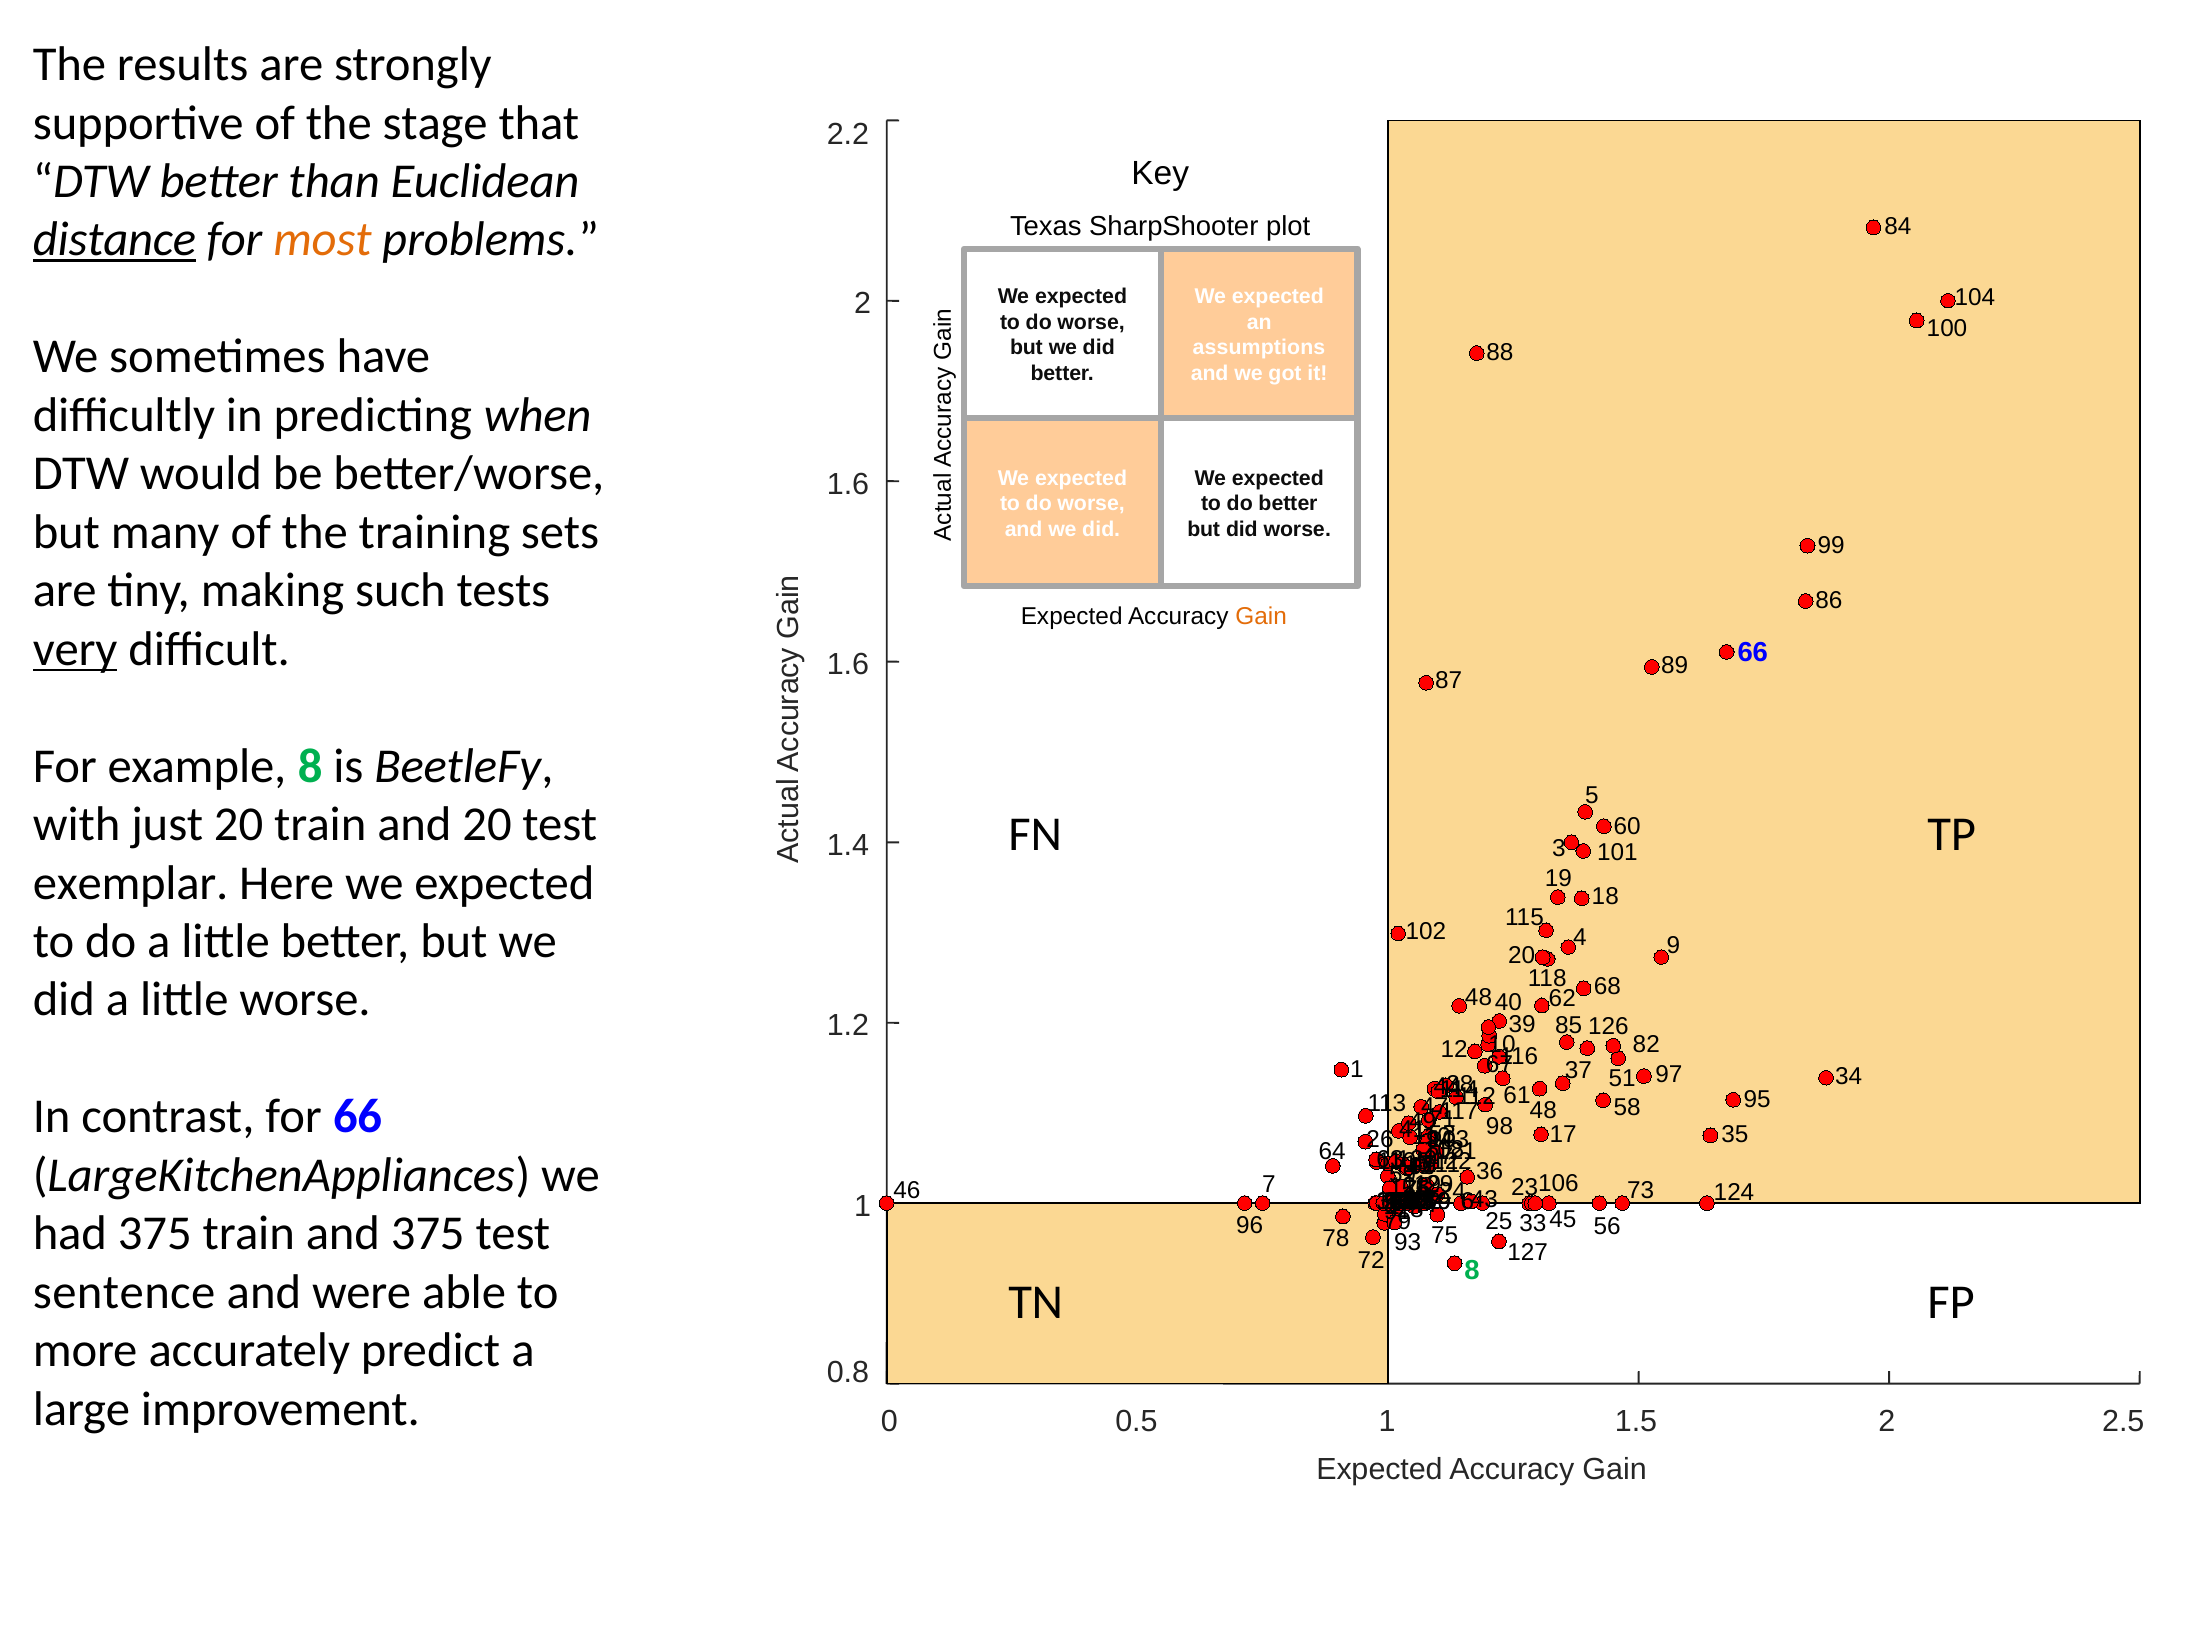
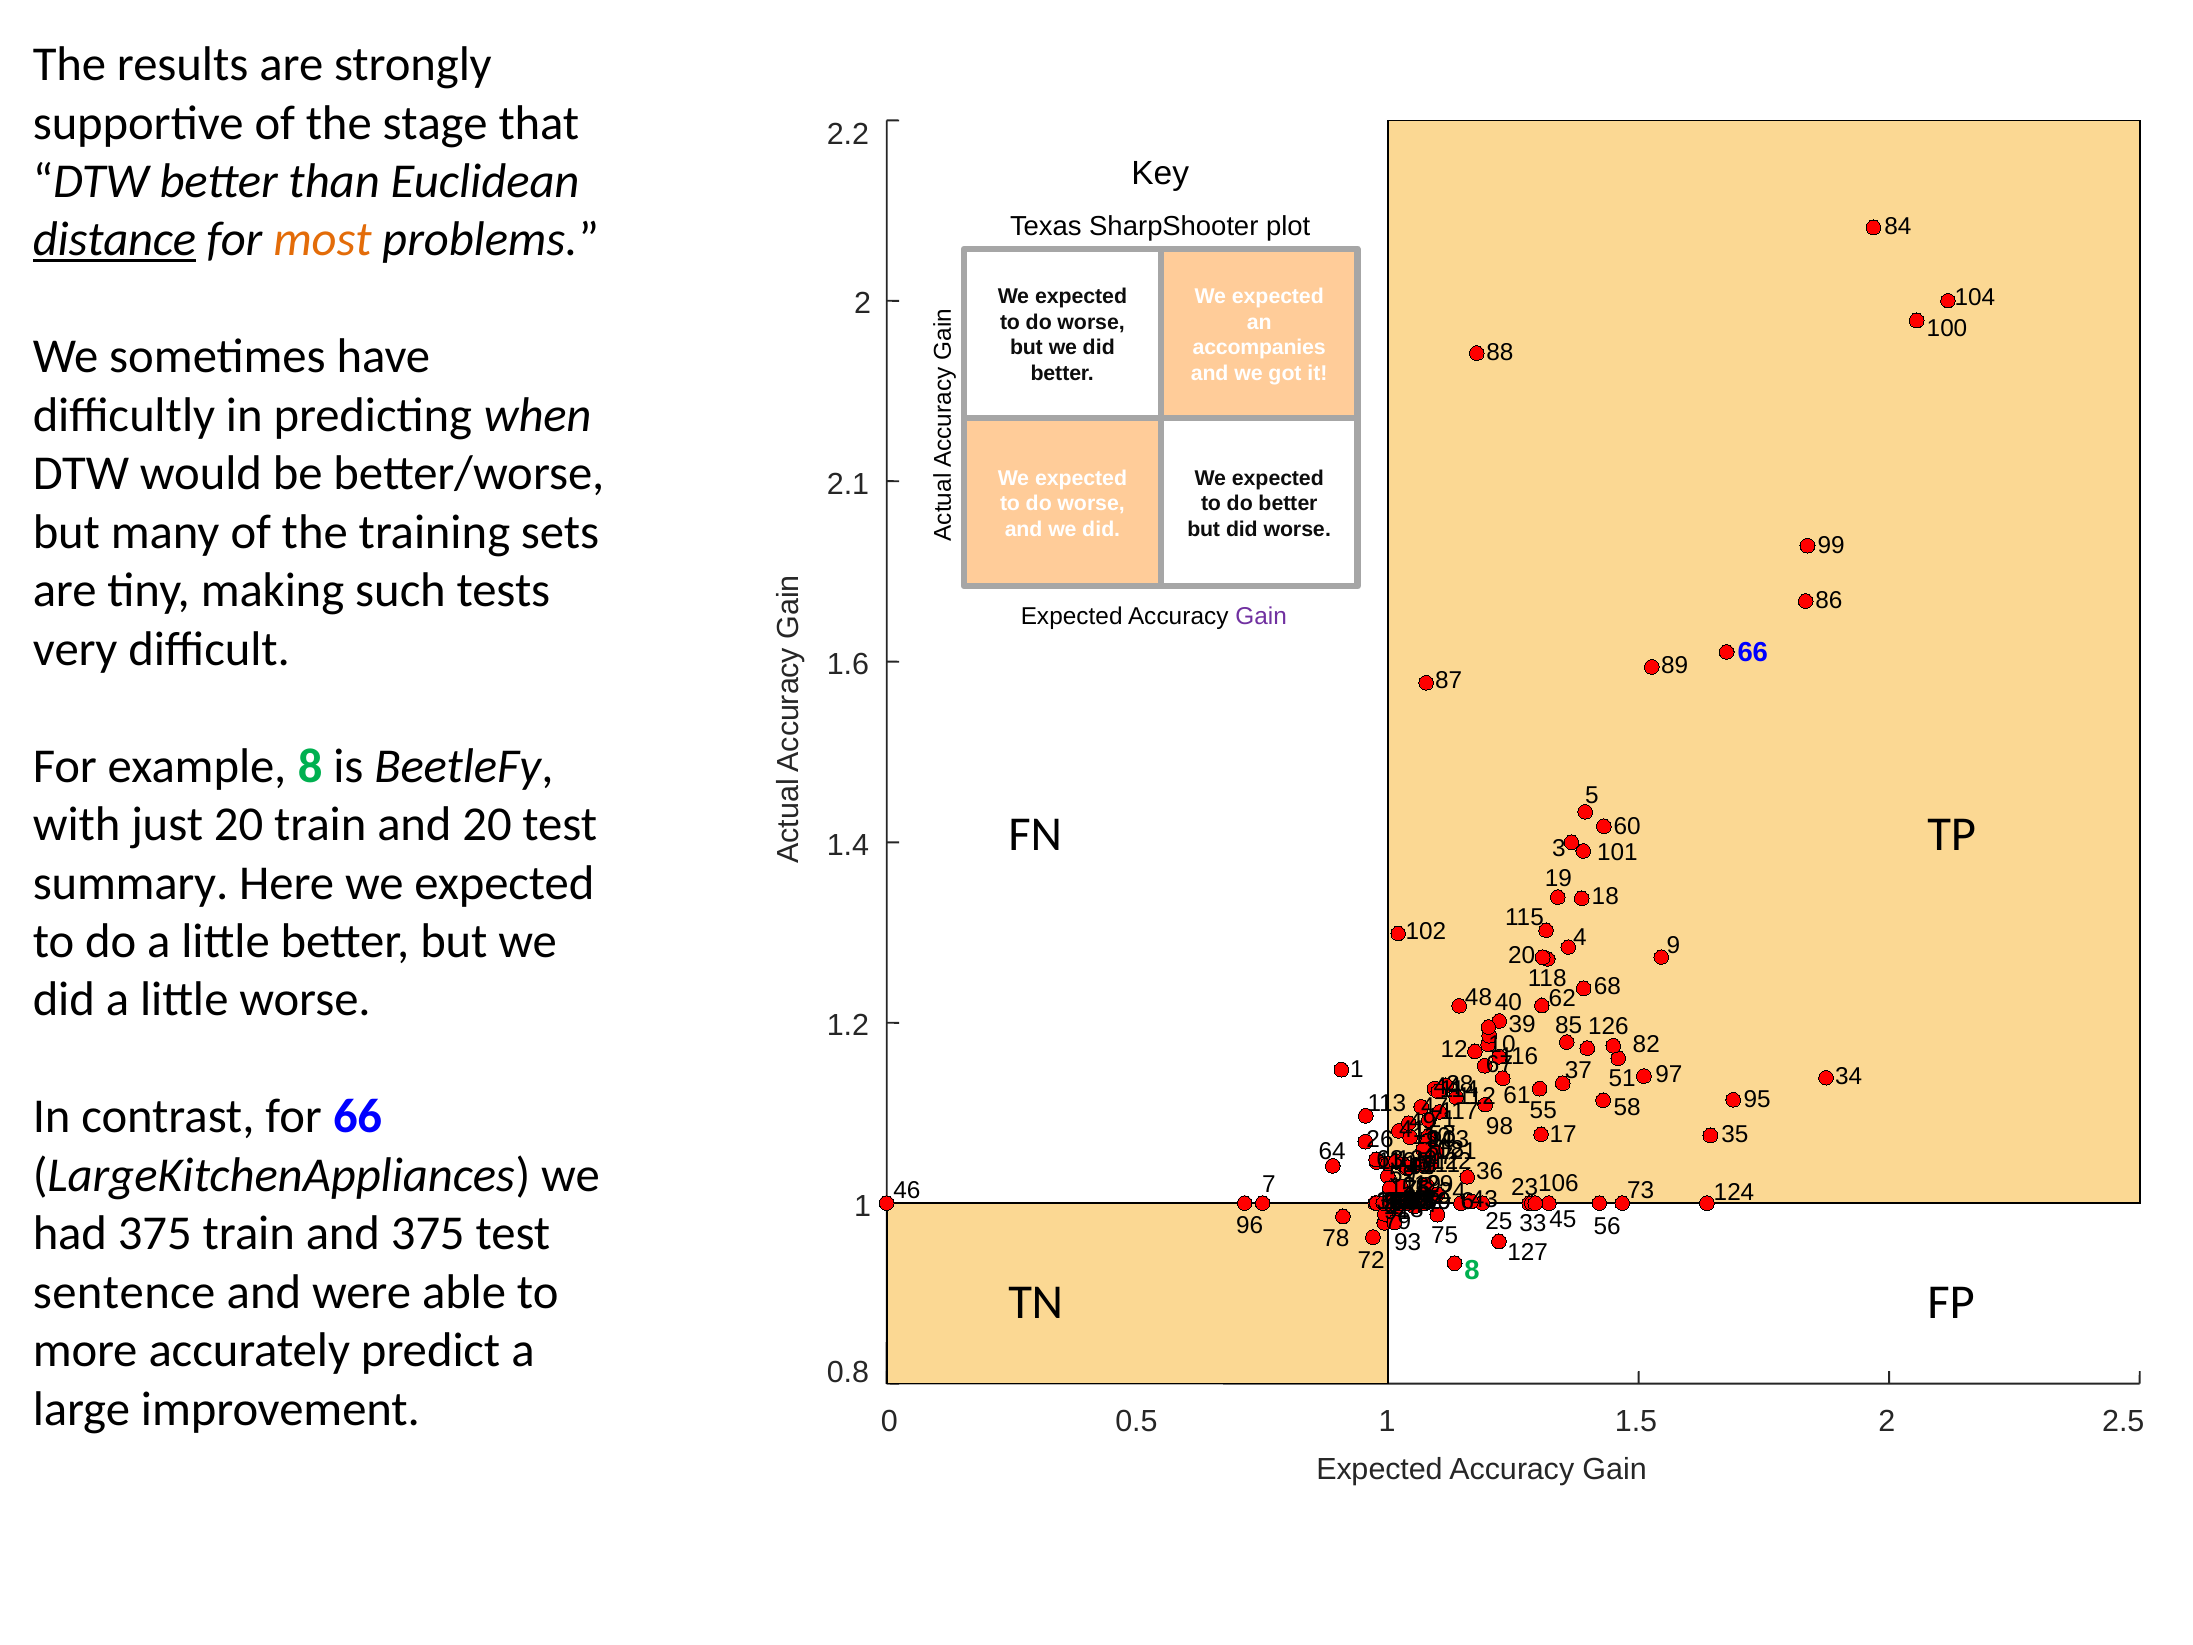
assumptions: assumptions -> accompanies
1.6 at (848, 484): 1.6 -> 2.1
Gain at (1261, 616) colour: orange -> purple
very underline: present -> none
exemplar: exemplar -> summary
48 at (1543, 1110): 48 -> 55
